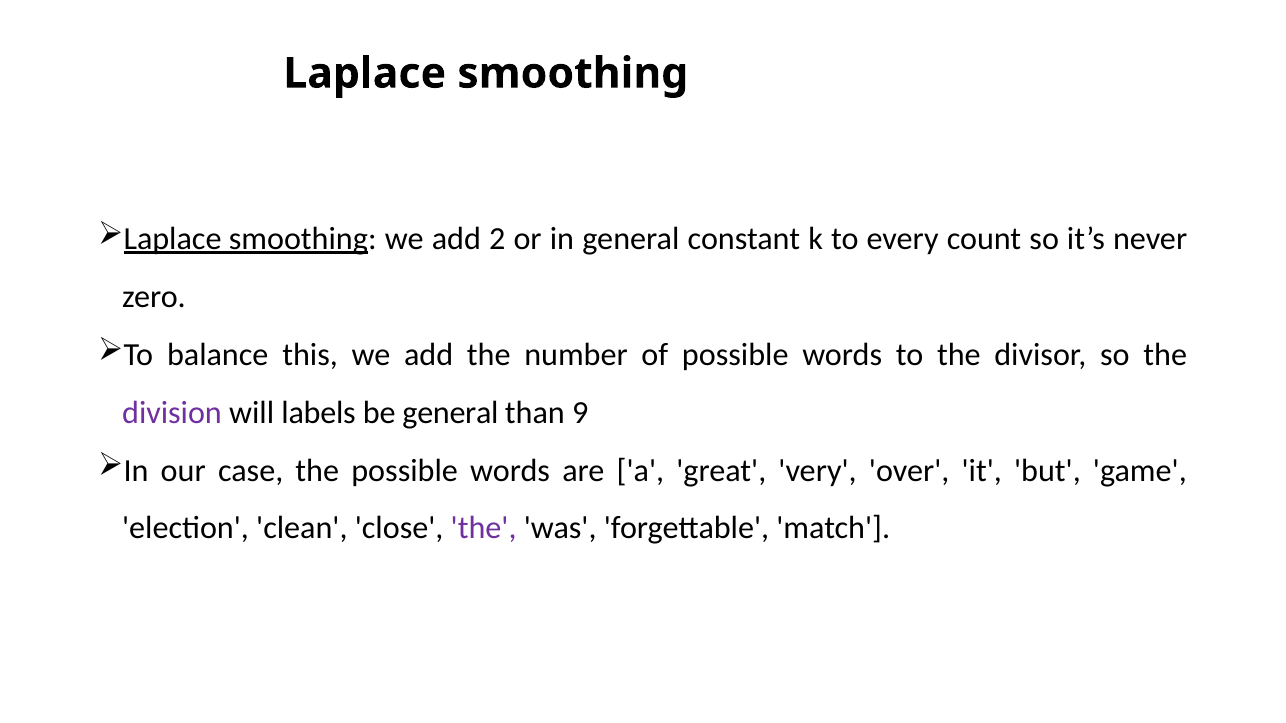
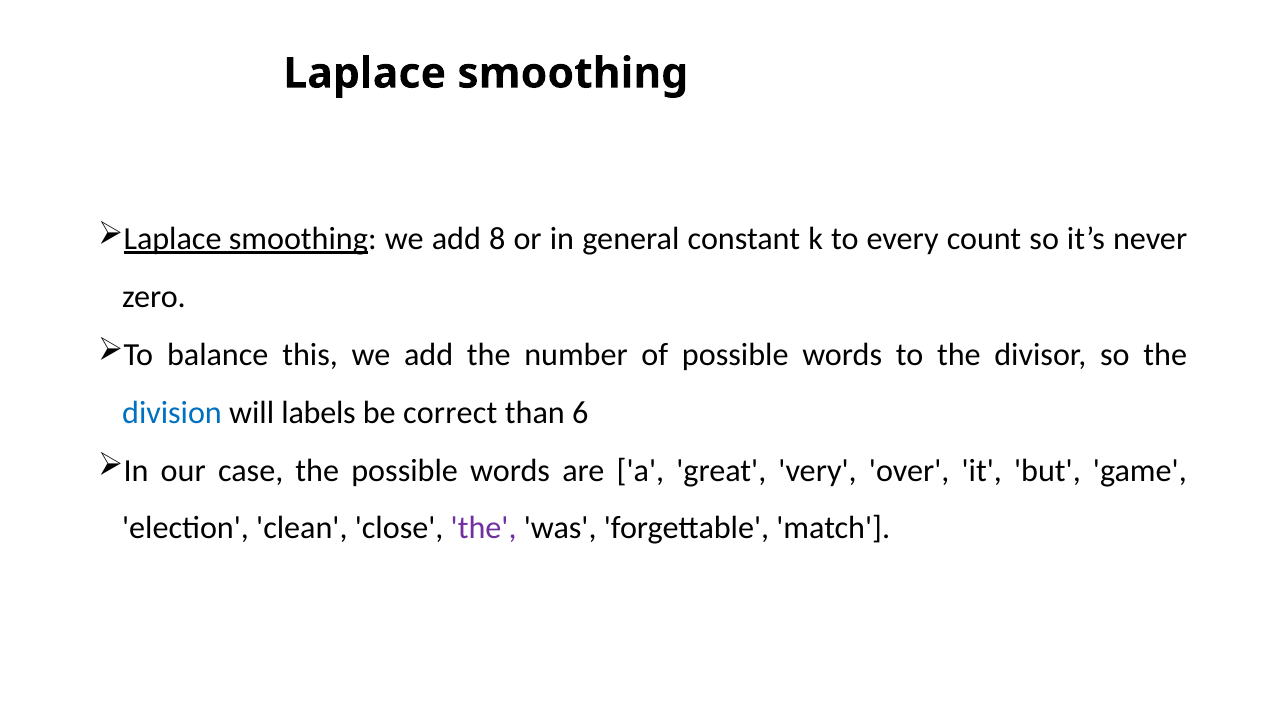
2: 2 -> 8
division colour: purple -> blue
be general: general -> correct
9: 9 -> 6
